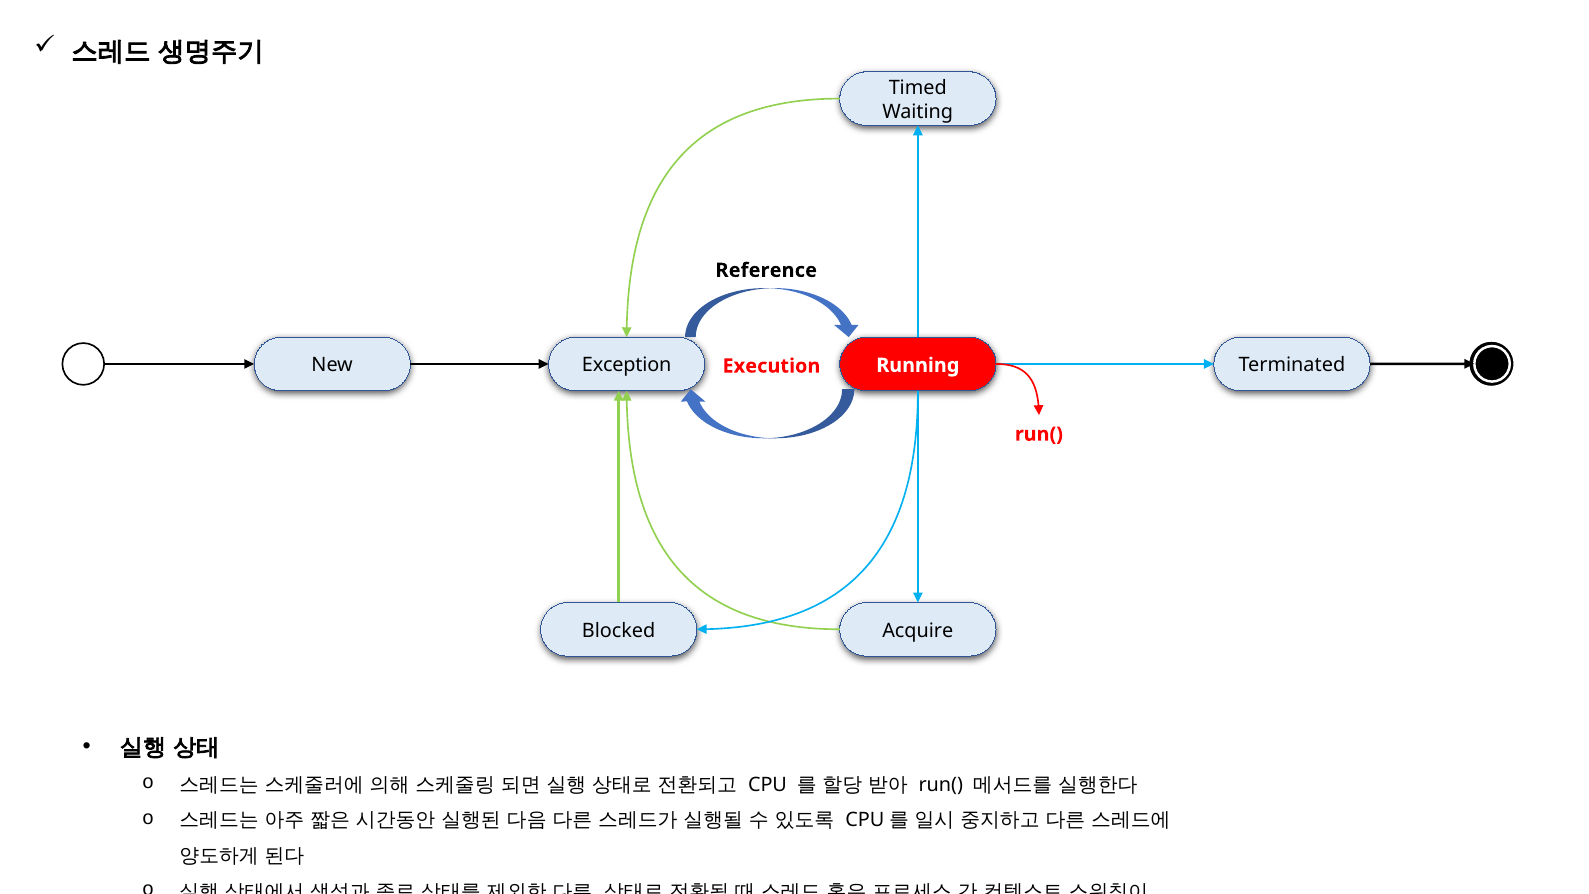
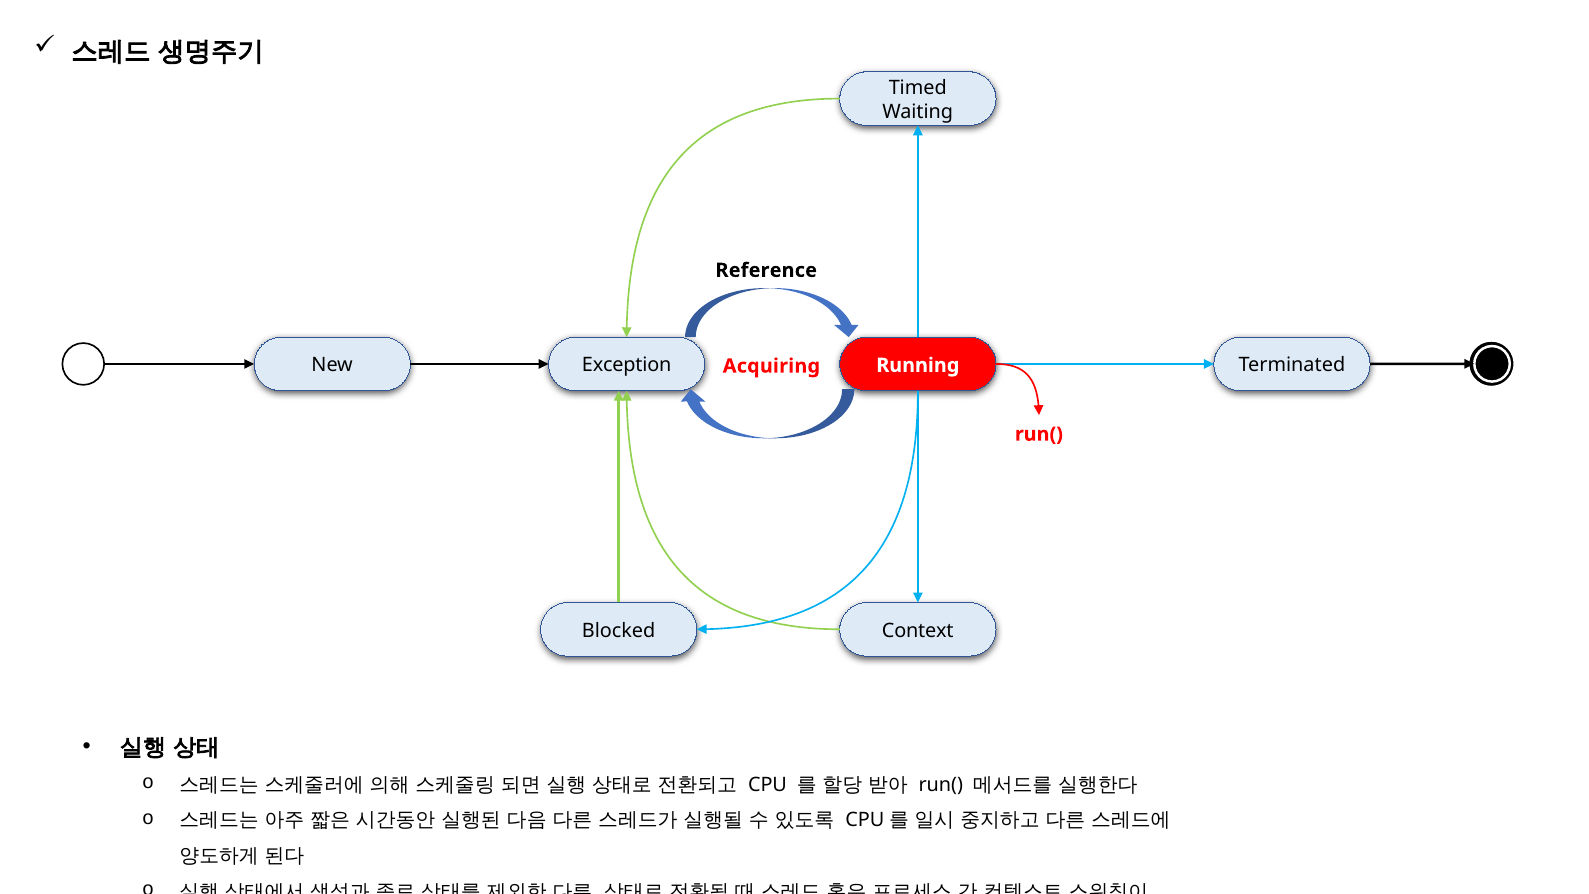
Execution: Execution -> Acquiring
Acquire: Acquire -> Context
